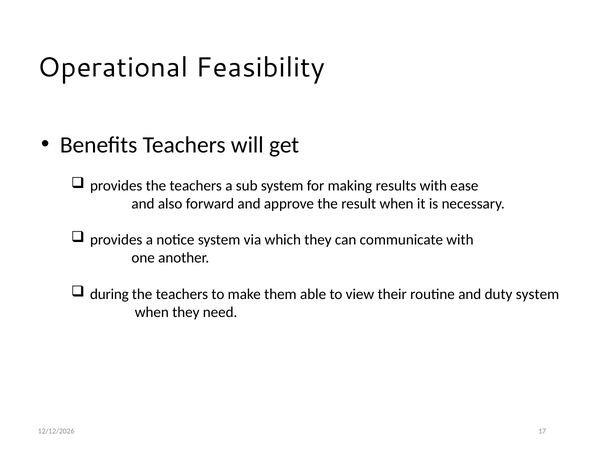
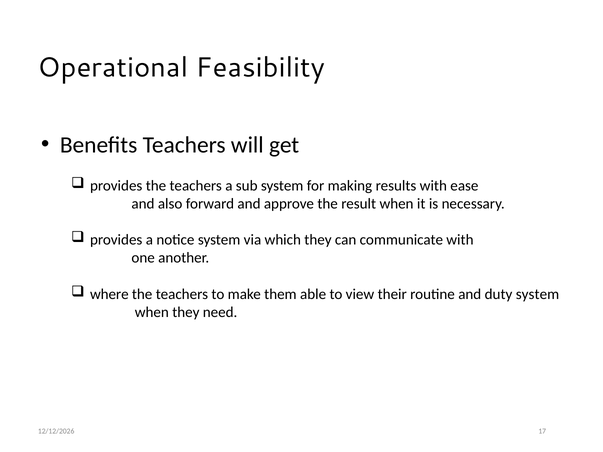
during: during -> where
